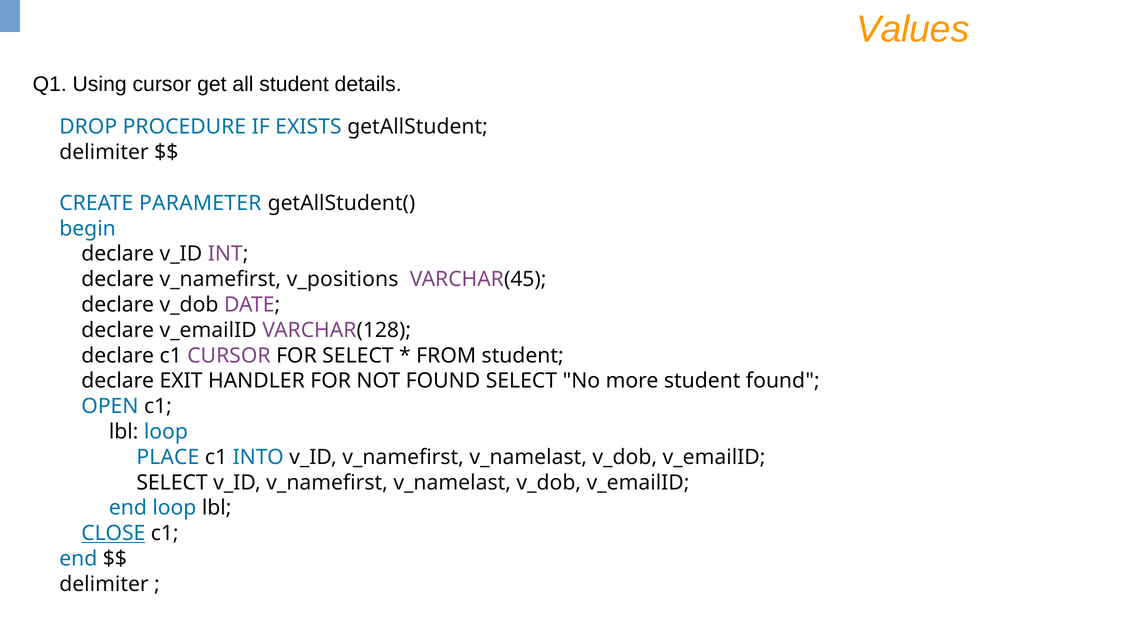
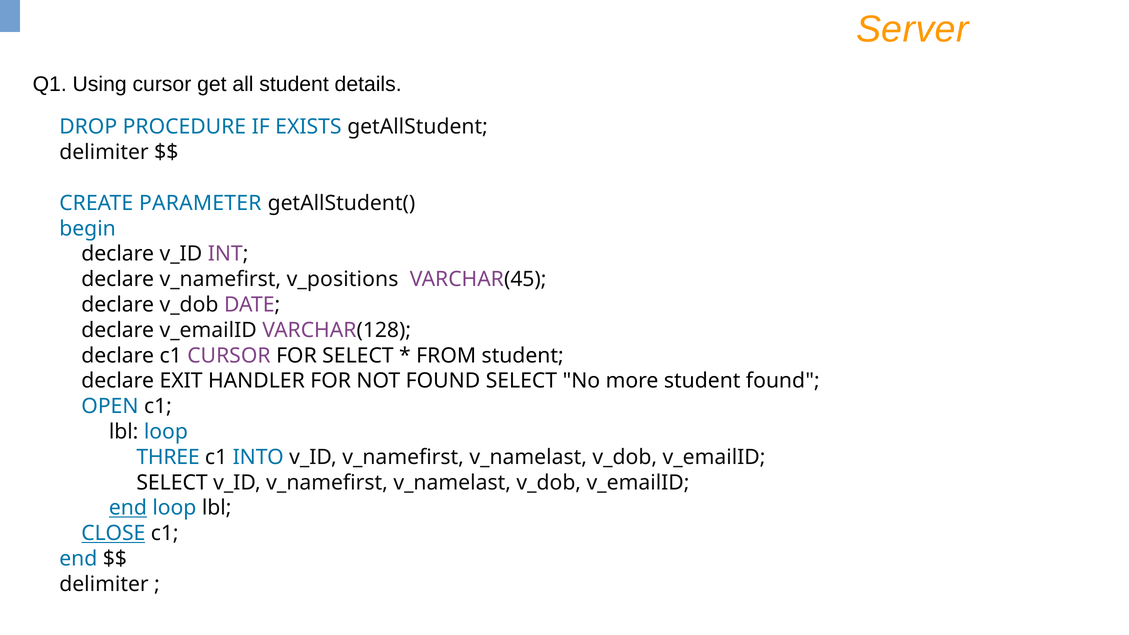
Values: Values -> Server
PLACE: PLACE -> THREE
end at (128, 508) underline: none -> present
